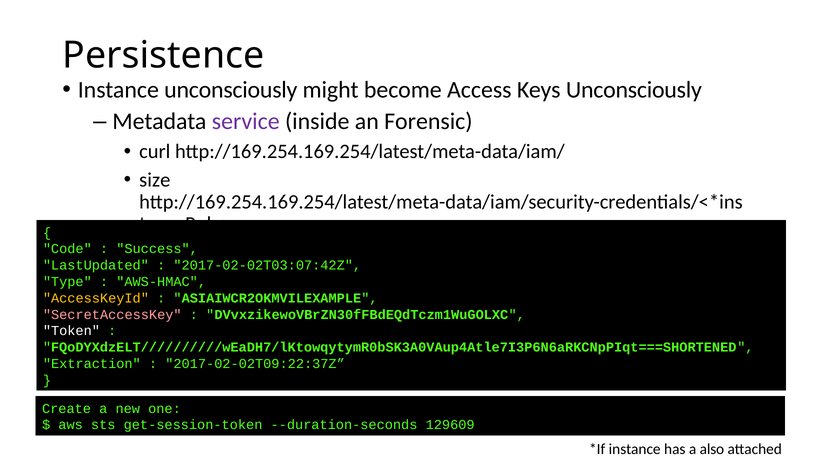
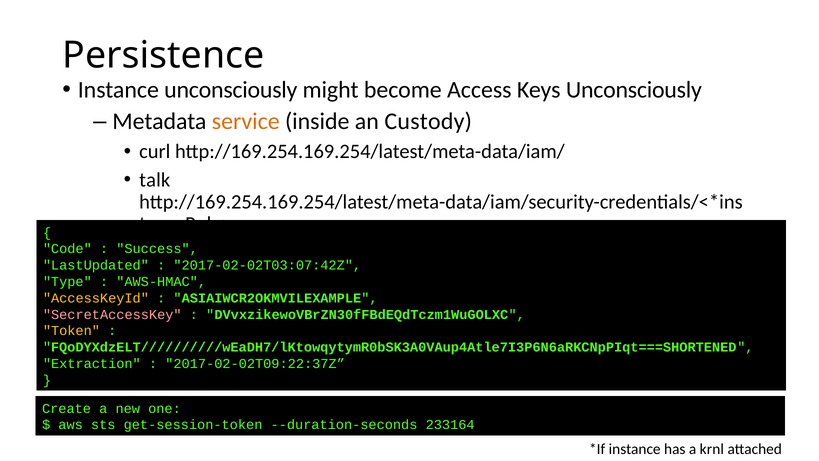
service colour: purple -> orange
Forensic: Forensic -> Custody
size: size -> talk
Token colour: white -> yellow
129609: 129609 -> 233164
also: also -> krnl
